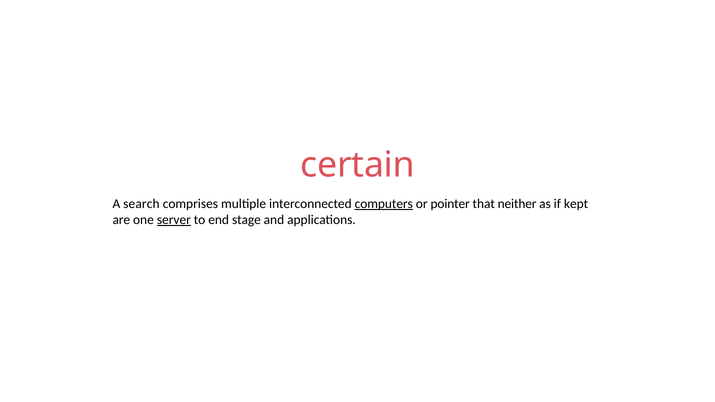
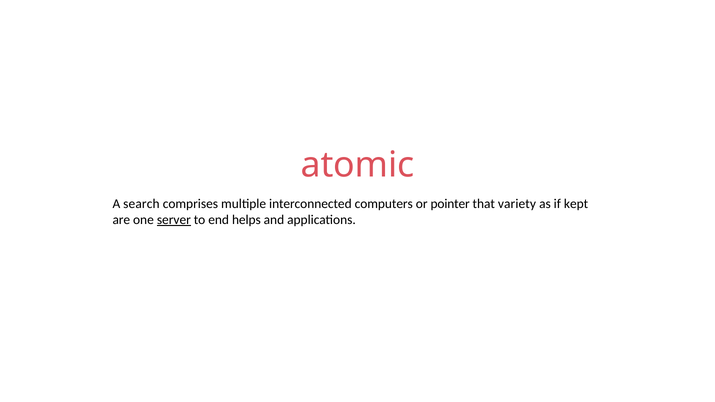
certain: certain -> atomic
computers underline: present -> none
neither: neither -> variety
stage: stage -> helps
